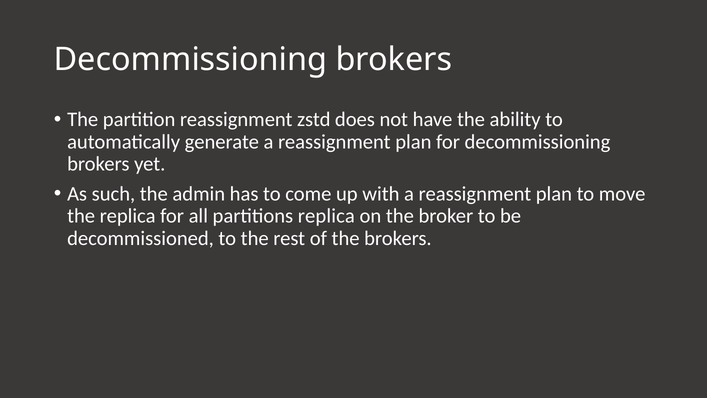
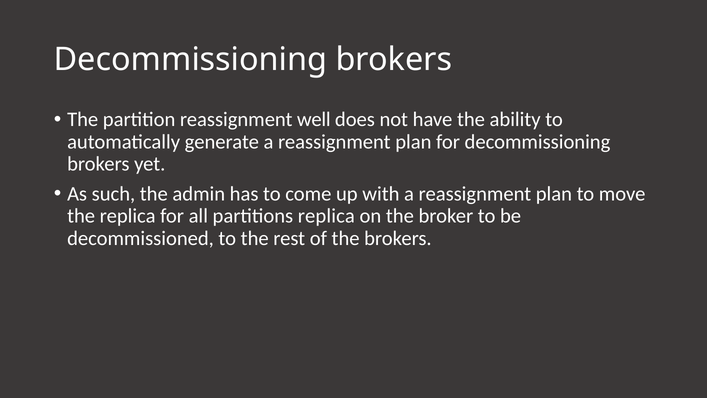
zstd: zstd -> well
